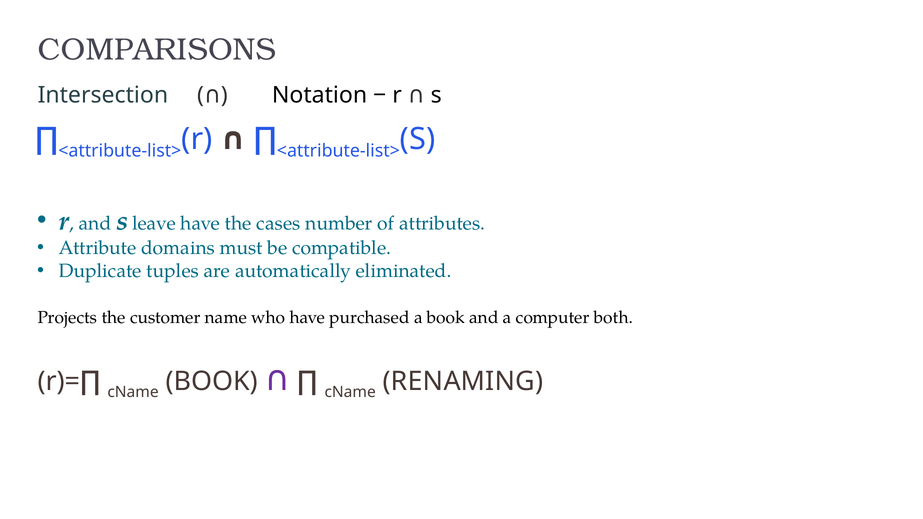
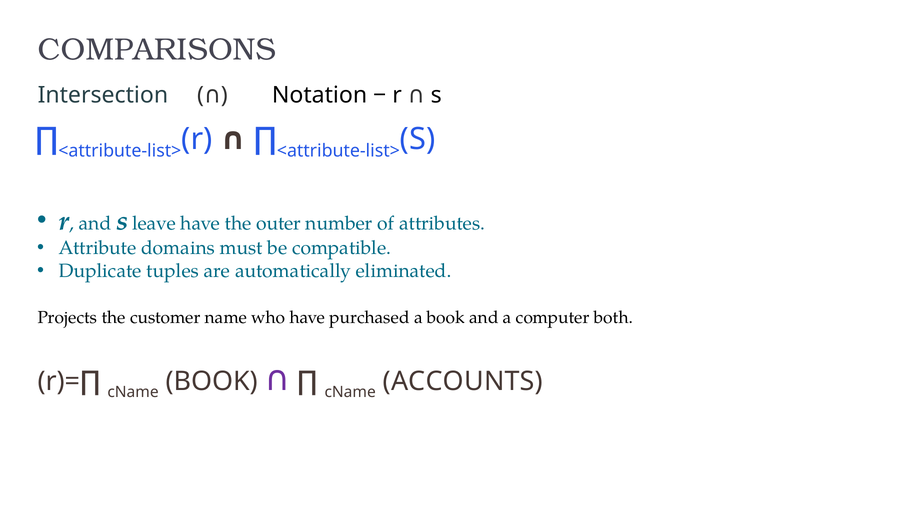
cases: cases -> outer
RENAMING: RENAMING -> ACCOUNTS
